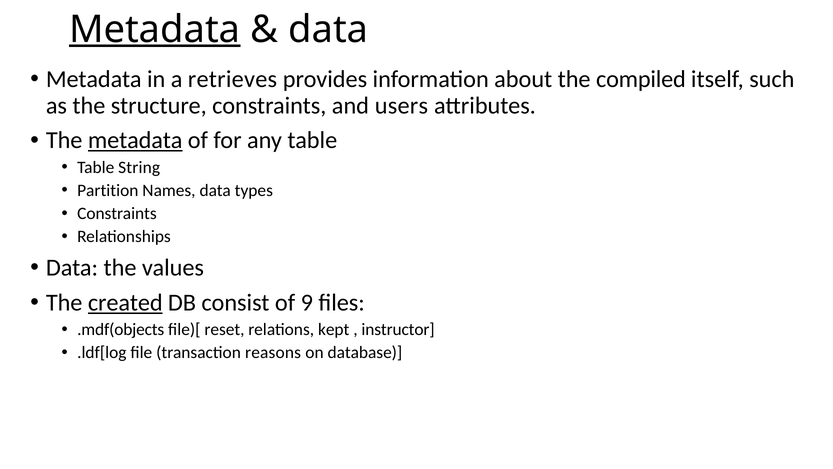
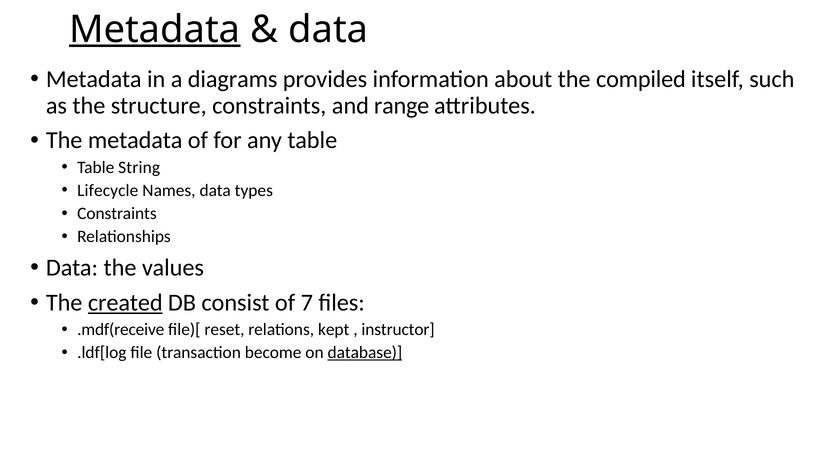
retrieves: retrieves -> diagrams
users: users -> range
metadata at (135, 140) underline: present -> none
Partition: Partition -> Lifecycle
9: 9 -> 7
.mdf(objects: .mdf(objects -> .mdf(receive
reasons: reasons -> become
database underline: none -> present
